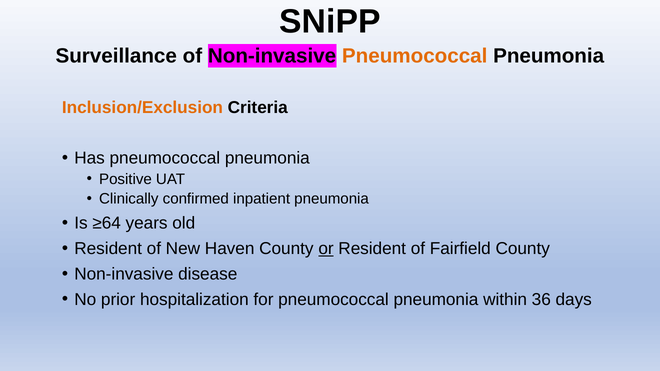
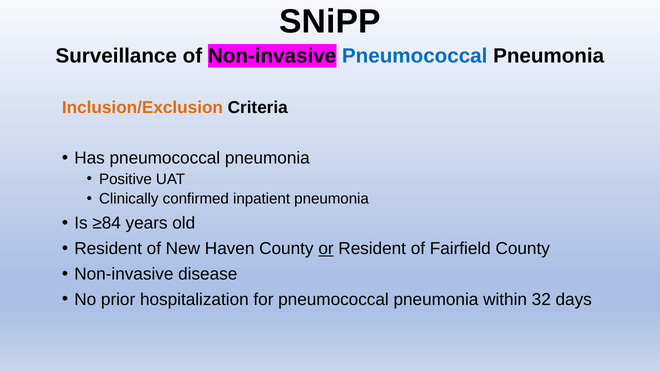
Pneumococcal at (415, 56) colour: orange -> blue
≥64: ≥64 -> ≥84
36: 36 -> 32
